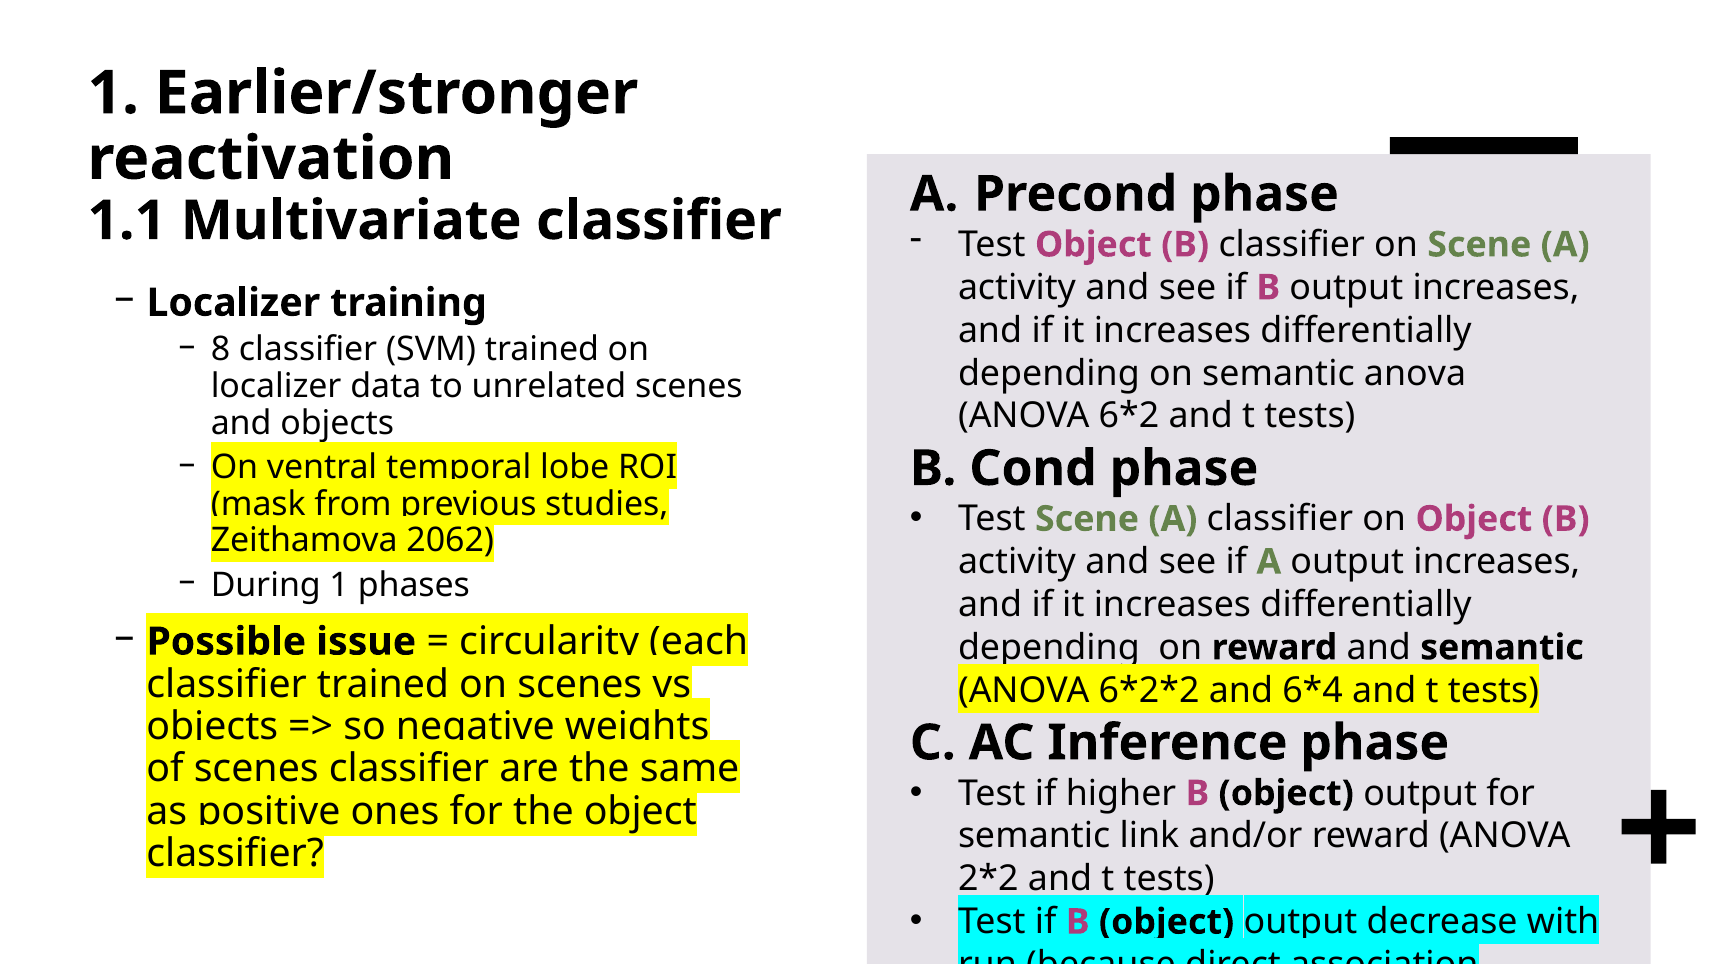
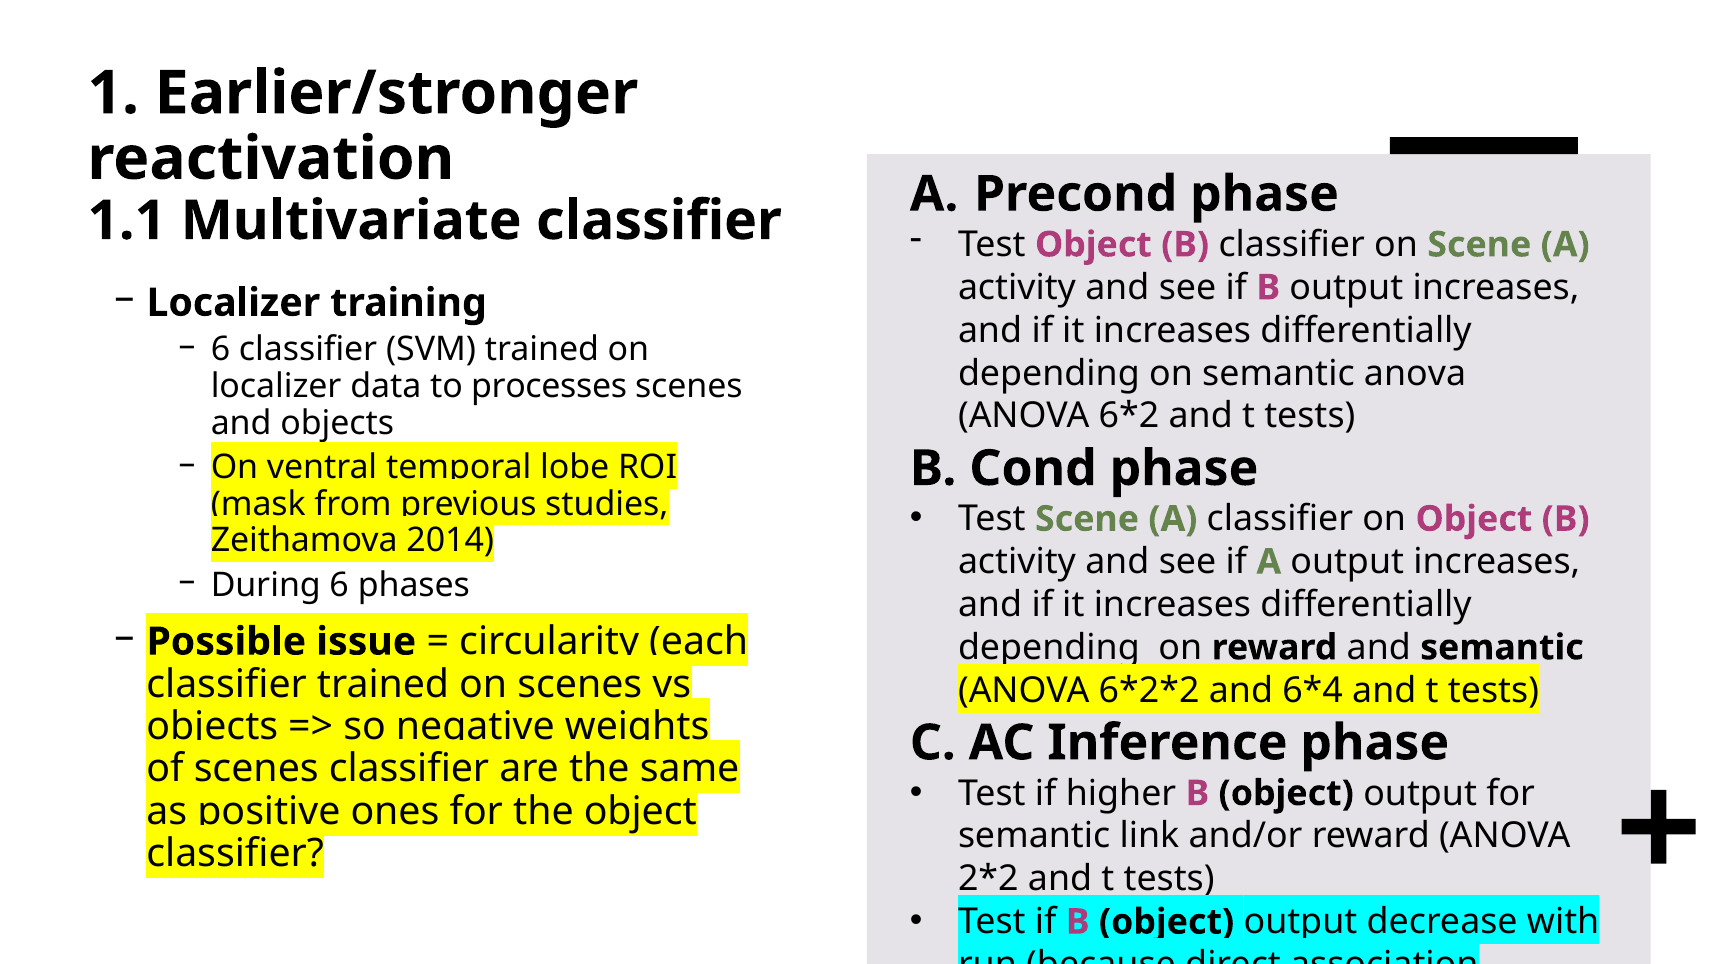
8 at (221, 350): 8 -> 6
unrelated: unrelated -> processes
2062: 2062 -> 2014
During 1: 1 -> 6
